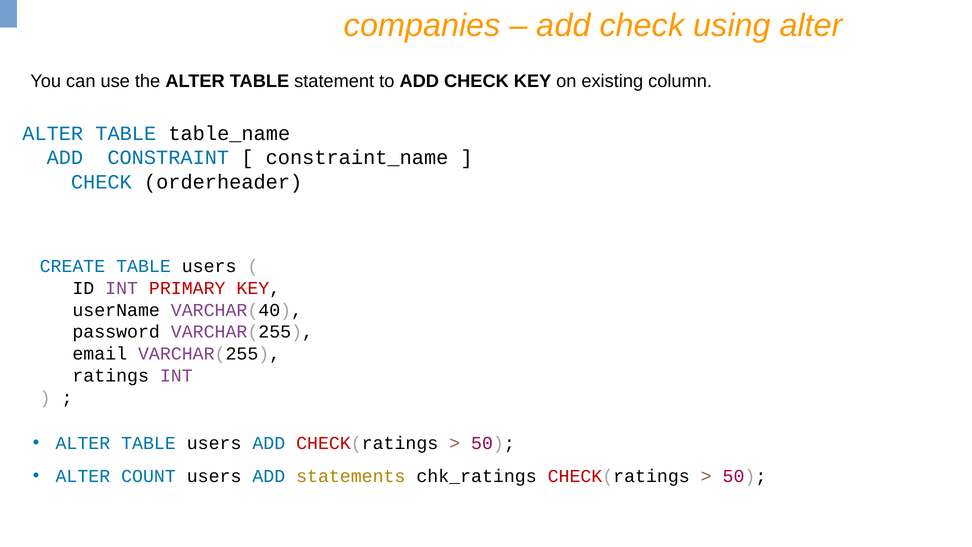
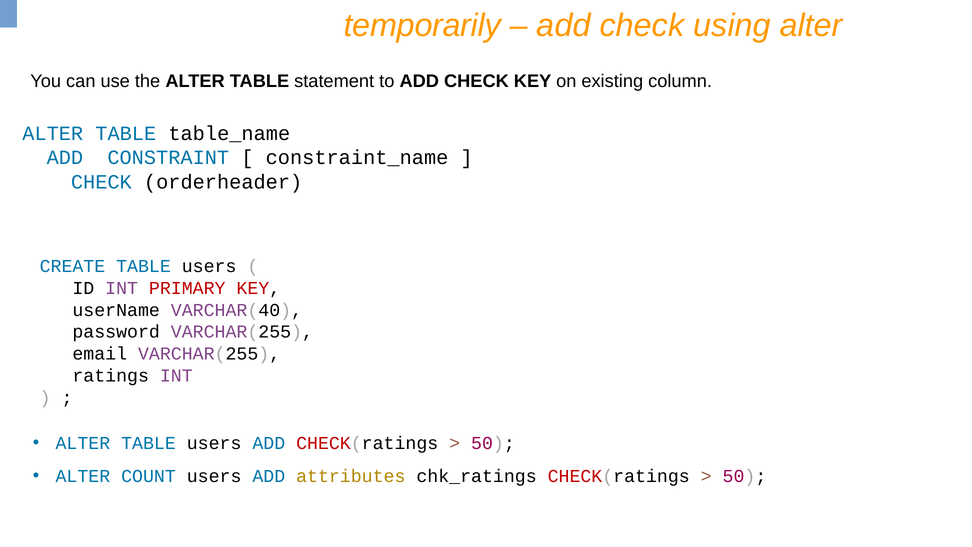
companies: companies -> temporarily
statements: statements -> attributes
